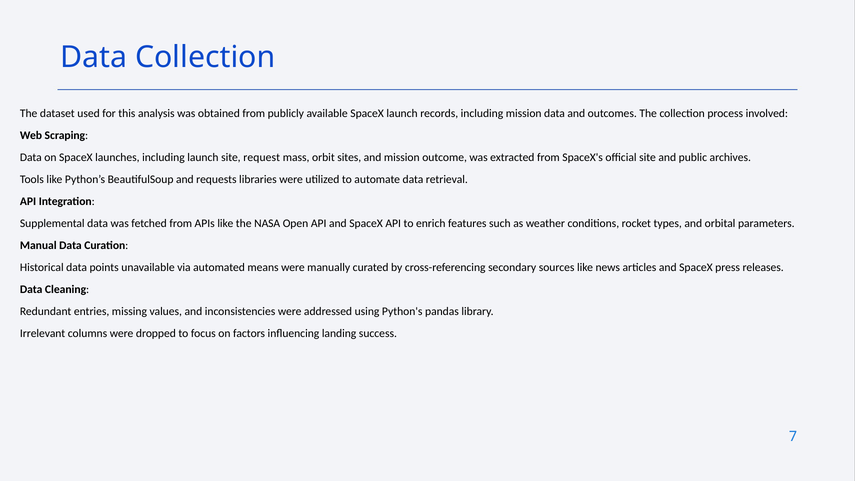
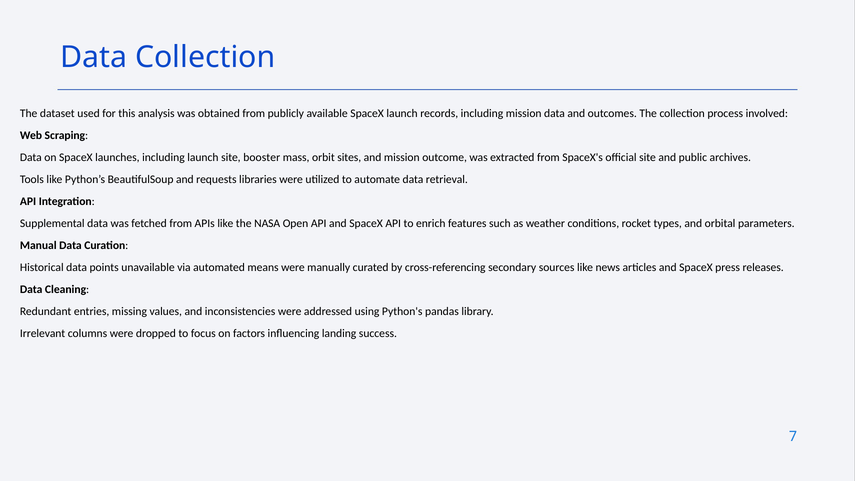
request: request -> booster
